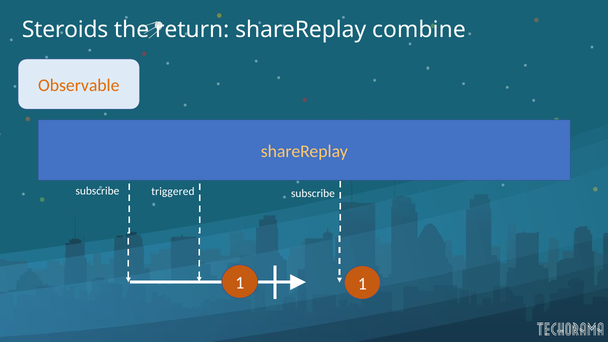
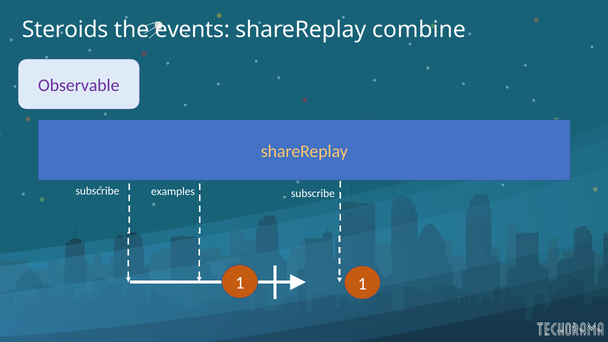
return: return -> events
Observable colour: orange -> purple
triggered: triggered -> examples
